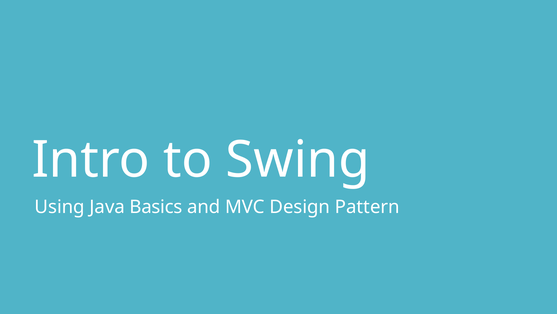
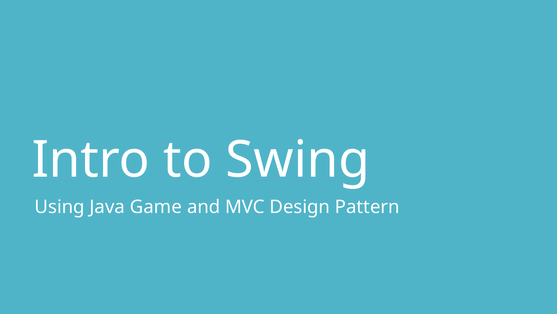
Basics: Basics -> Game
